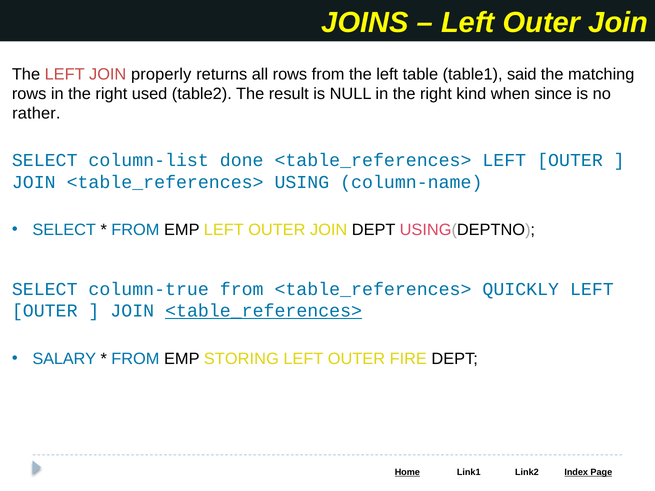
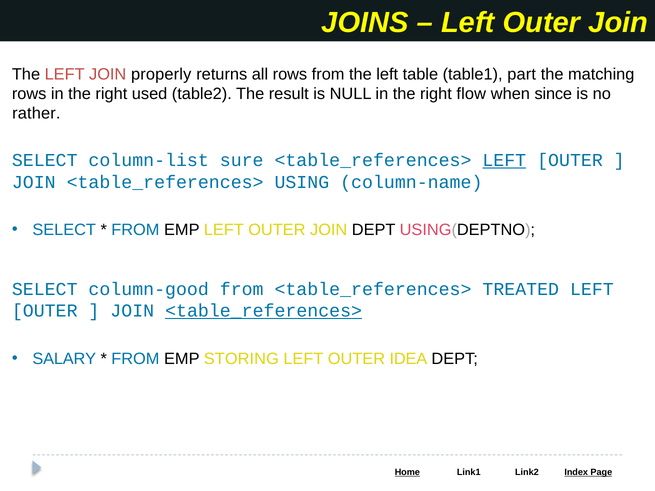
said: said -> part
kind: kind -> flow
done: done -> sure
LEFT at (504, 160) underline: none -> present
column-true: column-true -> column-good
QUICKLY: QUICKLY -> TREATED
FIRE: FIRE -> IDEA
